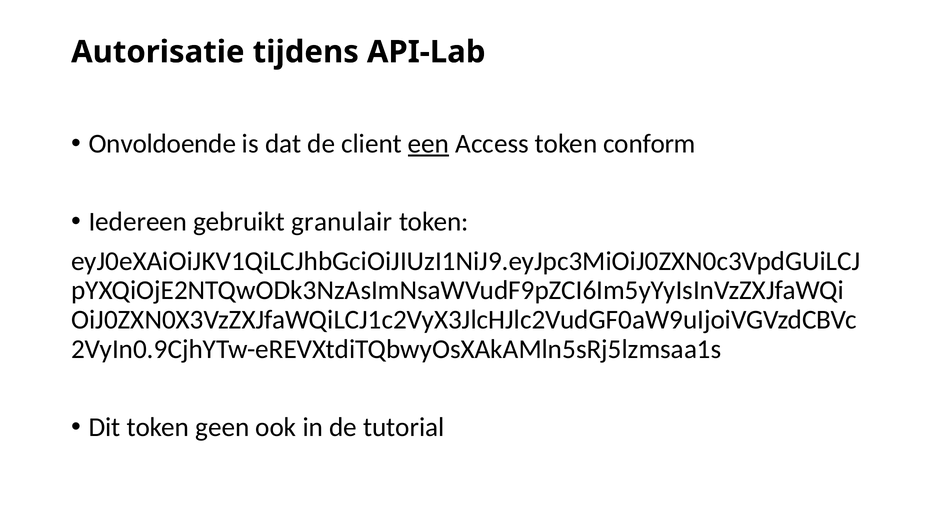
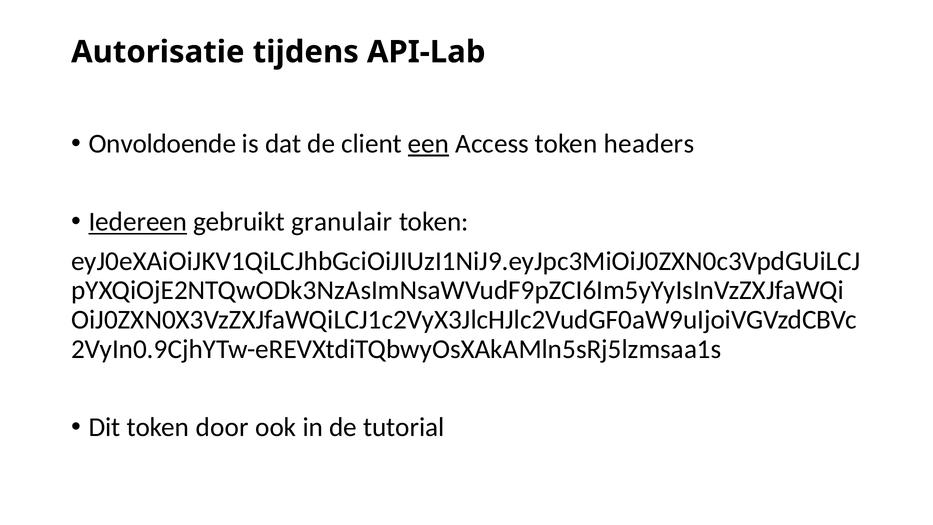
conform: conform -> headers
Iedereen underline: none -> present
geen: geen -> door
